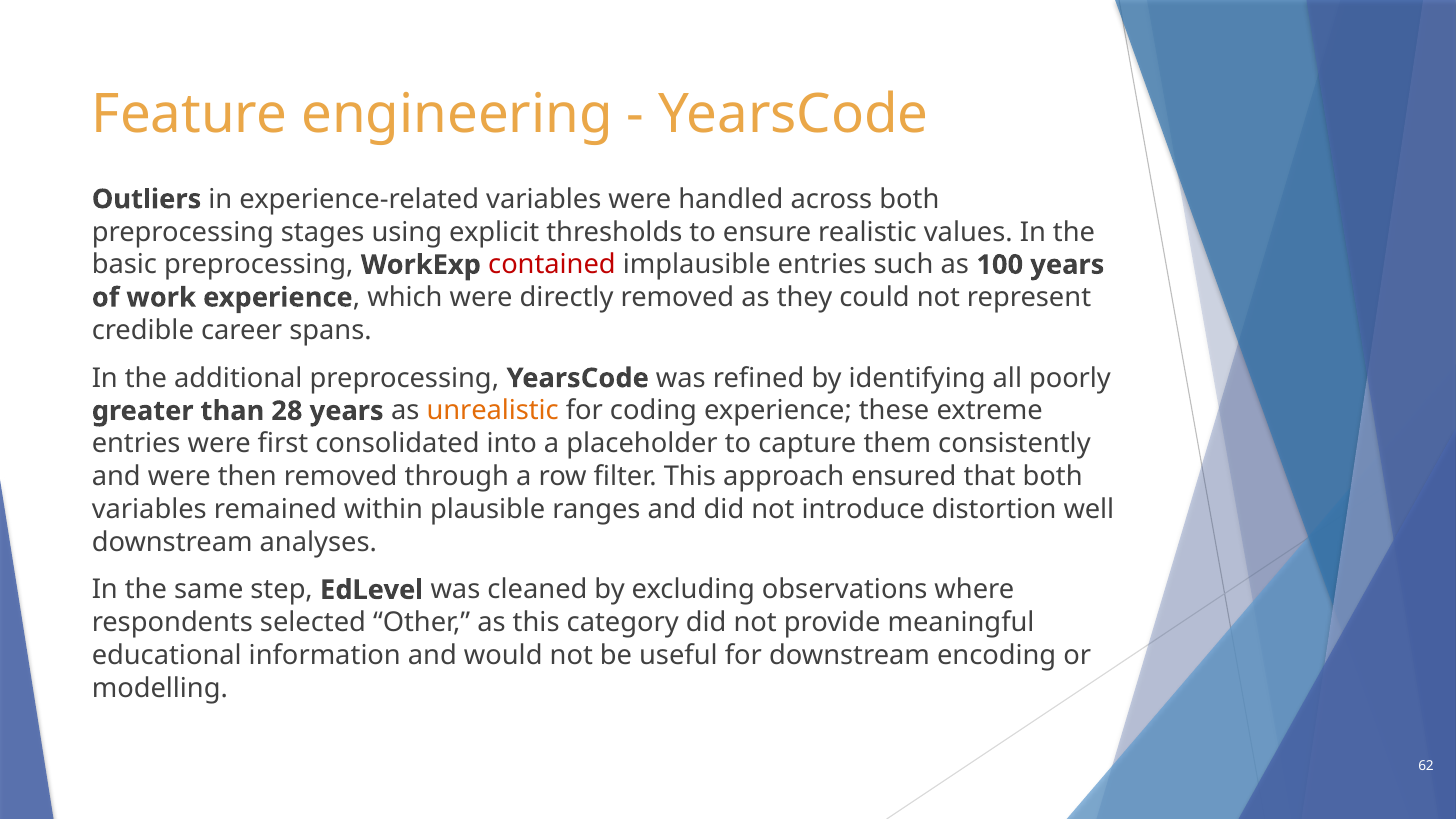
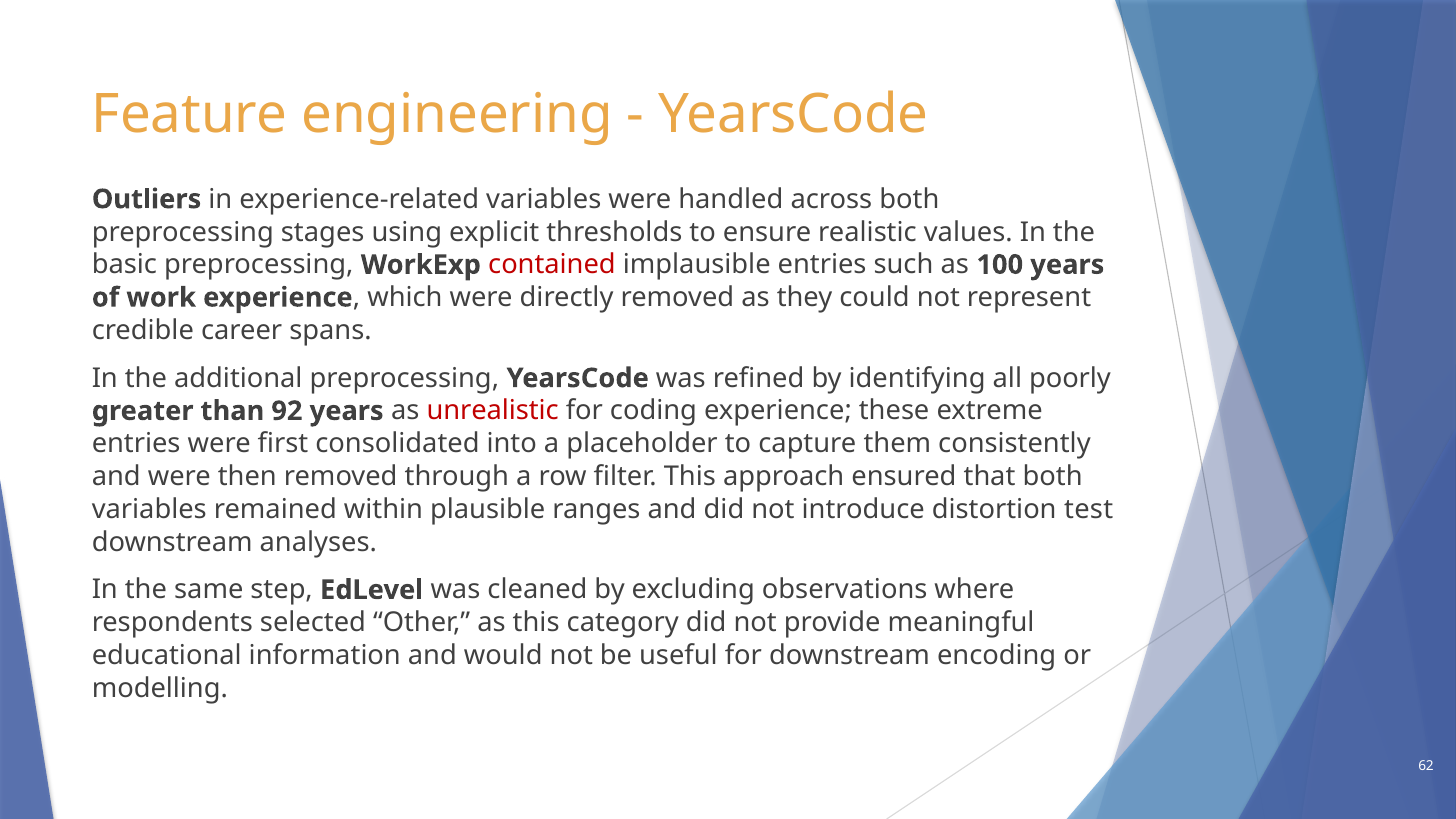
28: 28 -> 92
unrealistic colour: orange -> red
well: well -> test
